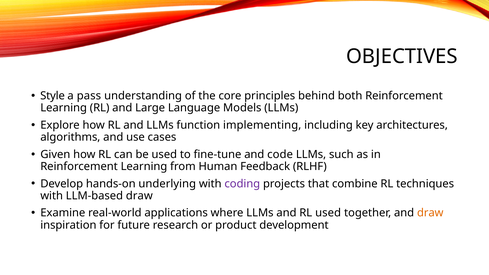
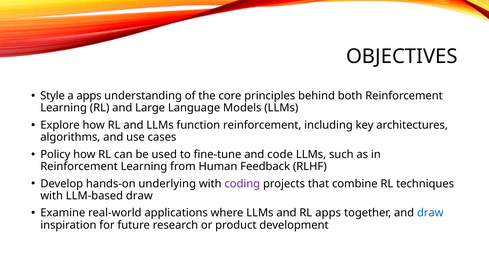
a pass: pass -> apps
function implementing: implementing -> reinforcement
Given: Given -> Policy
RL used: used -> apps
draw at (430, 213) colour: orange -> blue
